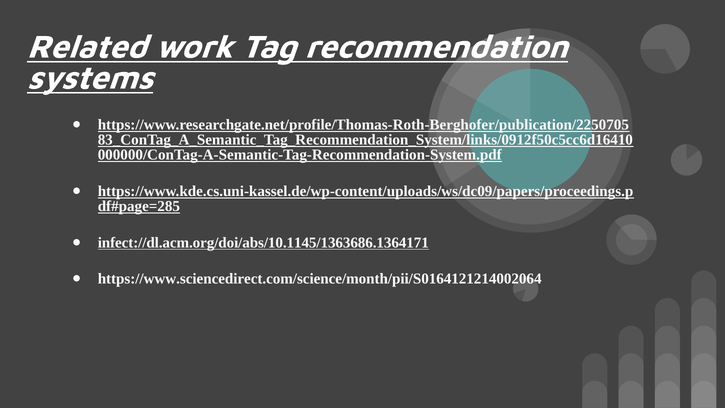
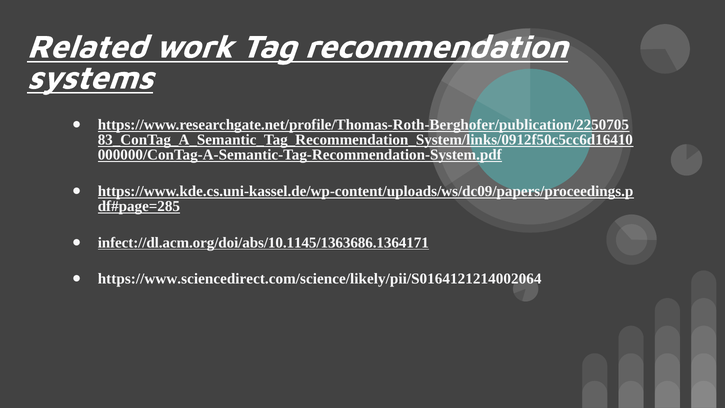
https://www.sciencedirect.com/science/month/pii/S0164121214002064: https://www.sciencedirect.com/science/month/pii/S0164121214002064 -> https://www.sciencedirect.com/science/likely/pii/S0164121214002064
